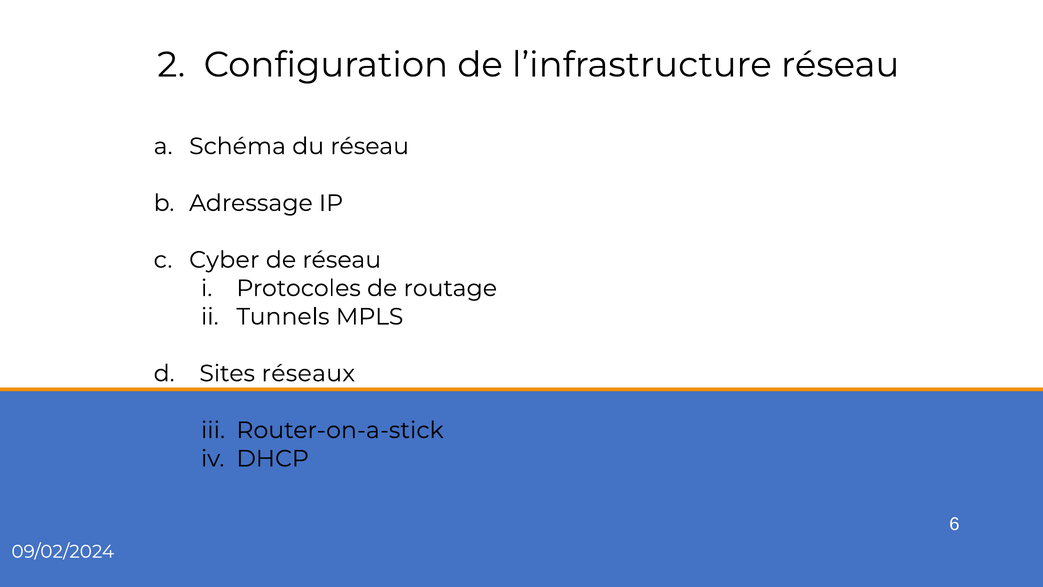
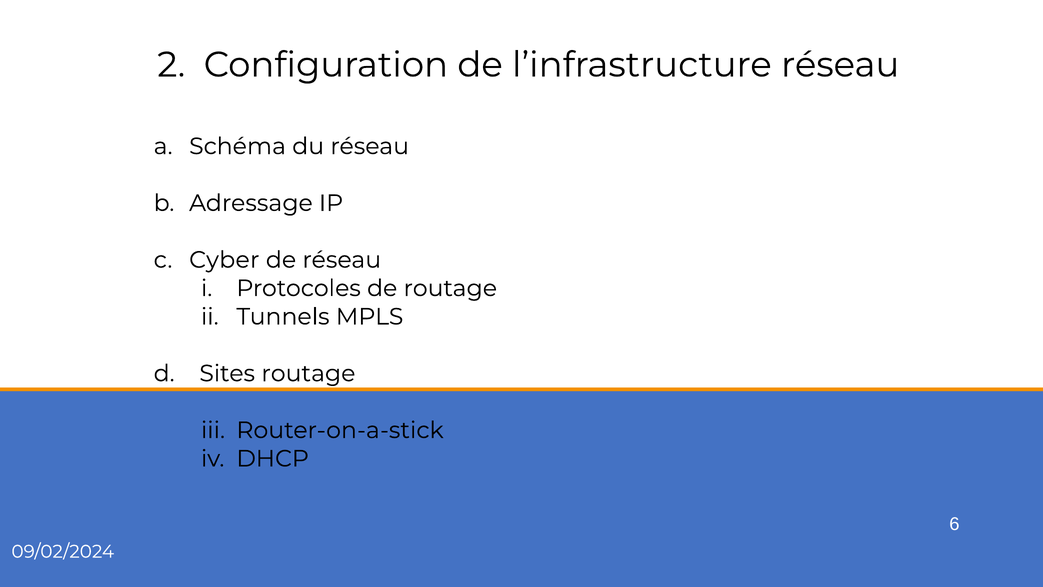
Sites réseaux: réseaux -> routage
